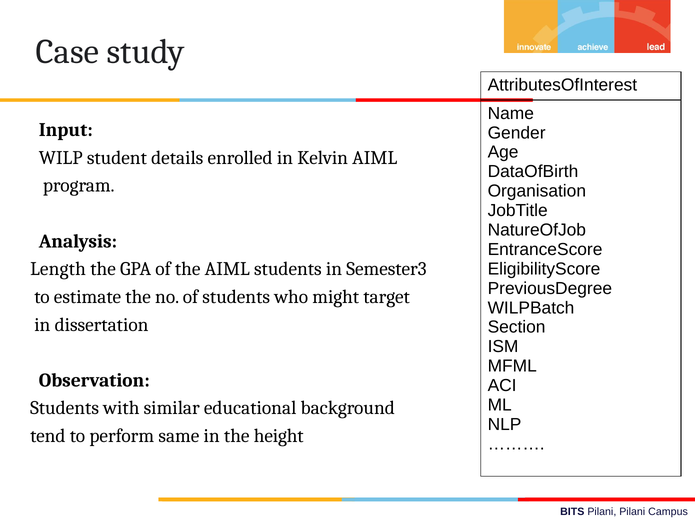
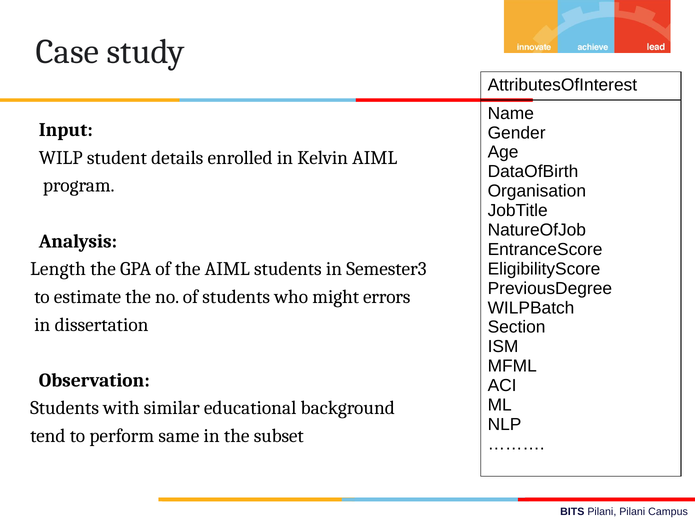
target: target -> errors
height: height -> subset
